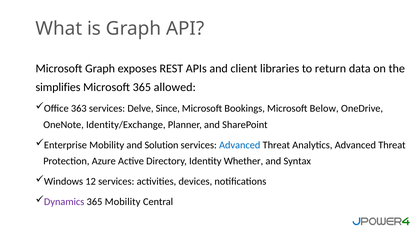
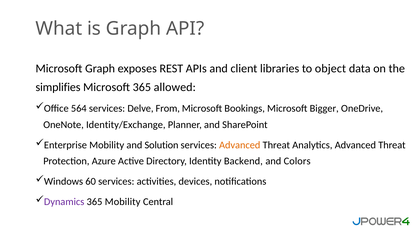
return: return -> object
363: 363 -> 564
Since: Since -> From
Below: Below -> Bigger
Advanced at (240, 145) colour: blue -> orange
Whether: Whether -> Backend
Syntax: Syntax -> Colors
12: 12 -> 60
